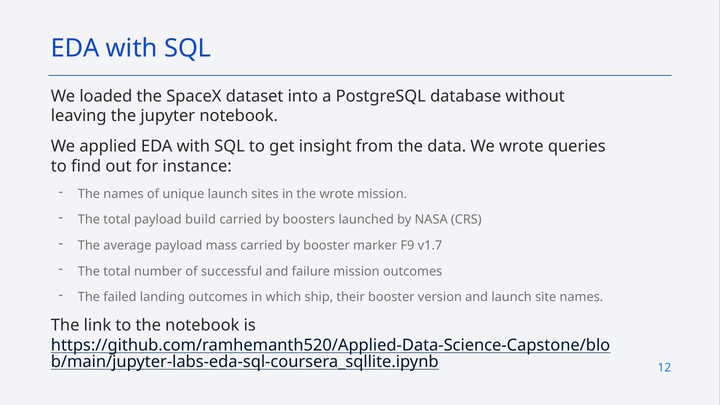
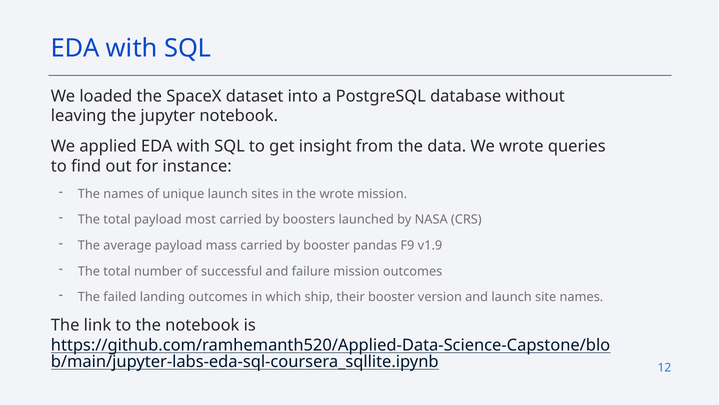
build: build -> most
marker: marker -> pandas
v1.7: v1.7 -> v1.9
